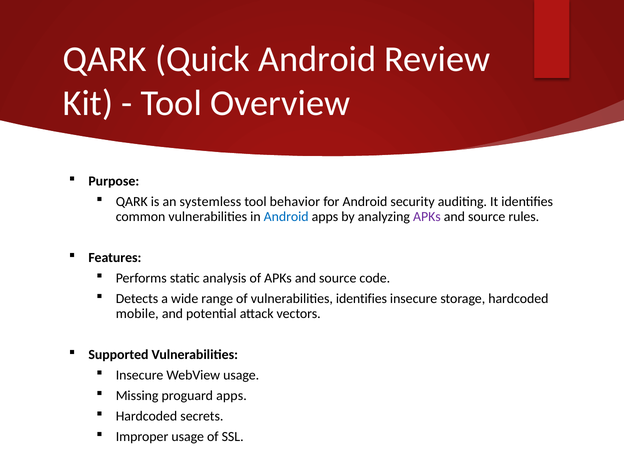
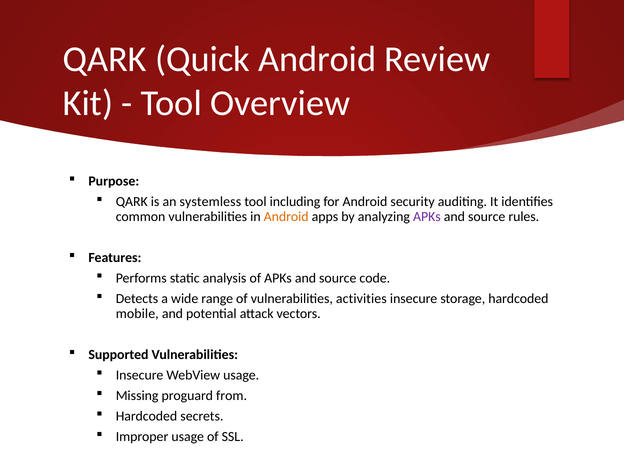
behavior: behavior -> including
Android at (286, 217) colour: blue -> orange
vulnerabilities identifies: identifies -> activities
proguard apps: apps -> from
